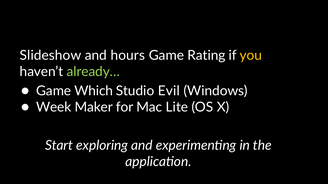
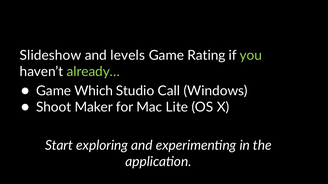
hours: hours -> levels
you colour: yellow -> light green
Evil: Evil -> Call
Week: Week -> Shoot
